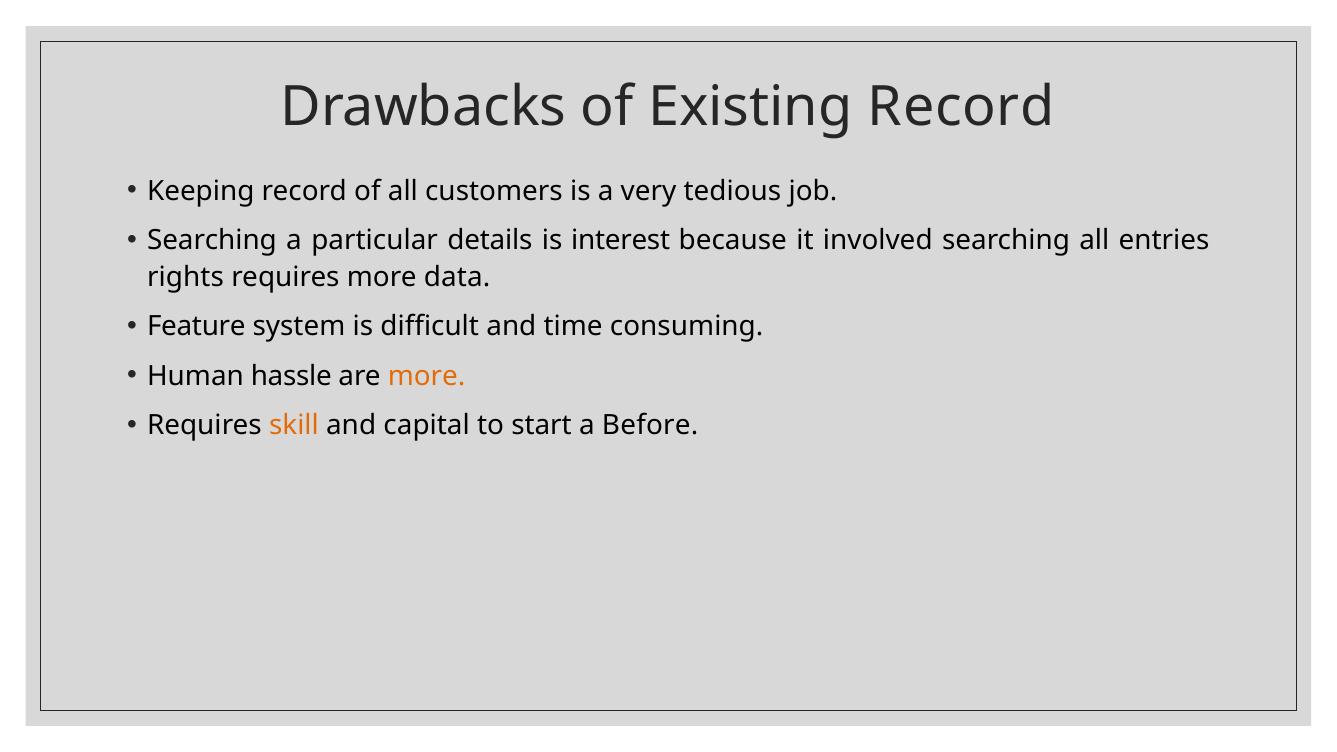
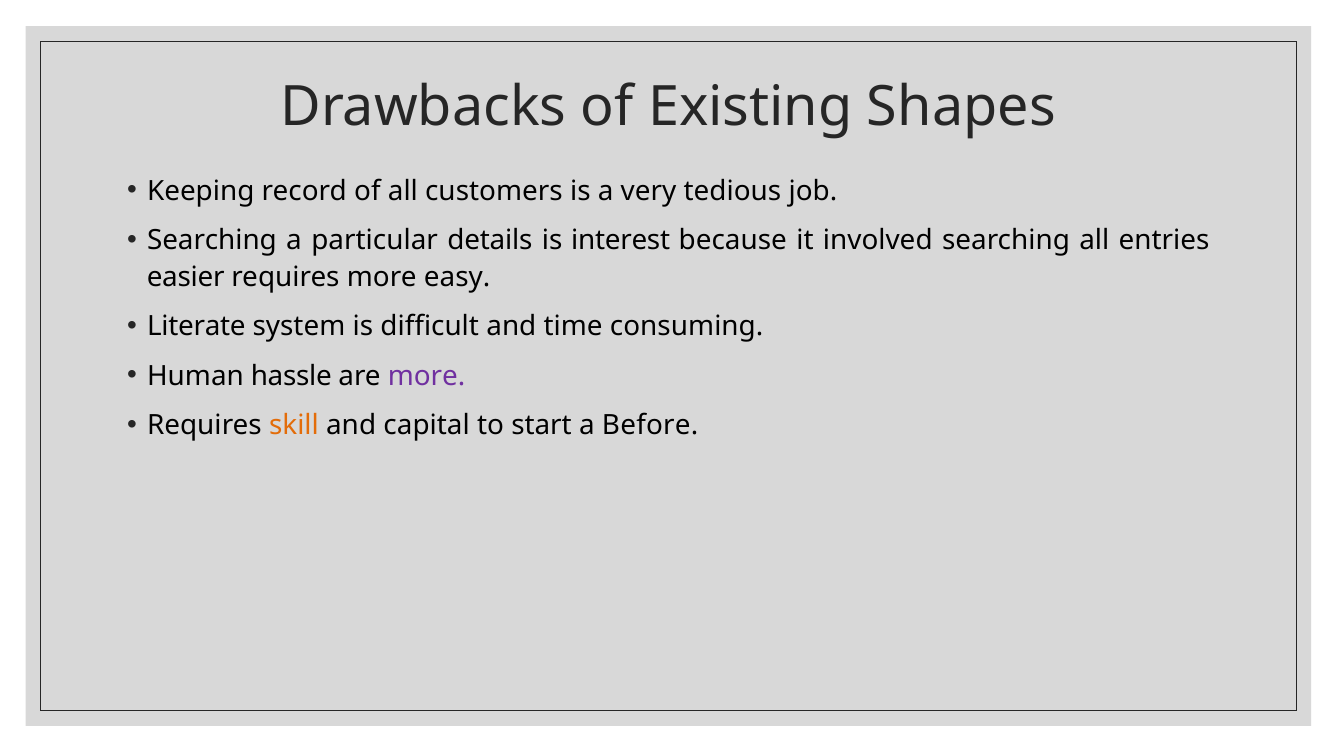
Existing Record: Record -> Shapes
rights: rights -> easier
data: data -> easy
Feature: Feature -> Literate
more at (427, 376) colour: orange -> purple
